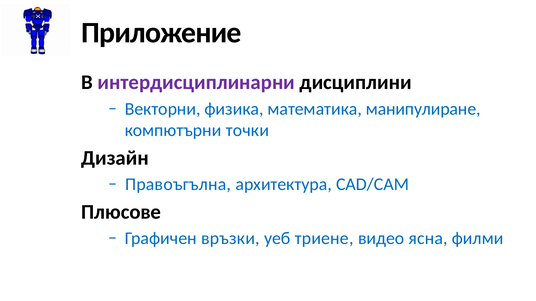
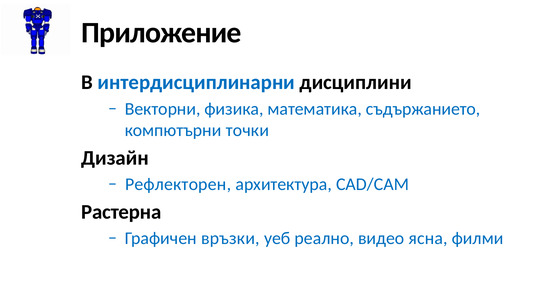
интердисциплинарни colour: purple -> blue
манипулиране: манипулиране -> съдържанието
Правоъгълна: Правоъгълна -> Рефлекторен
Плюсове: Плюсове -> Растерна
триене: триене -> реално
